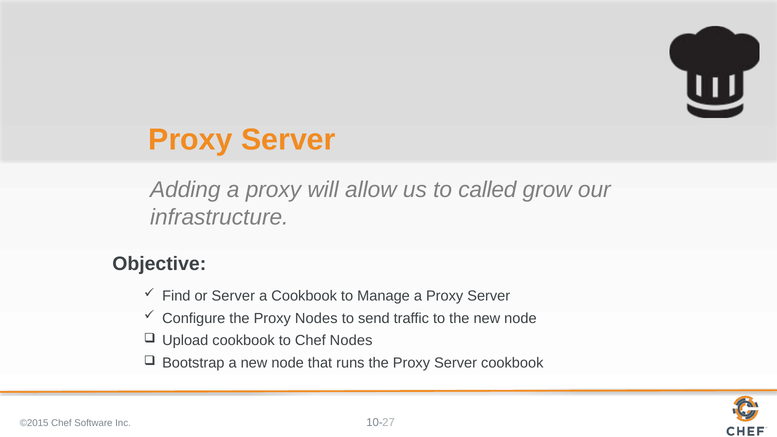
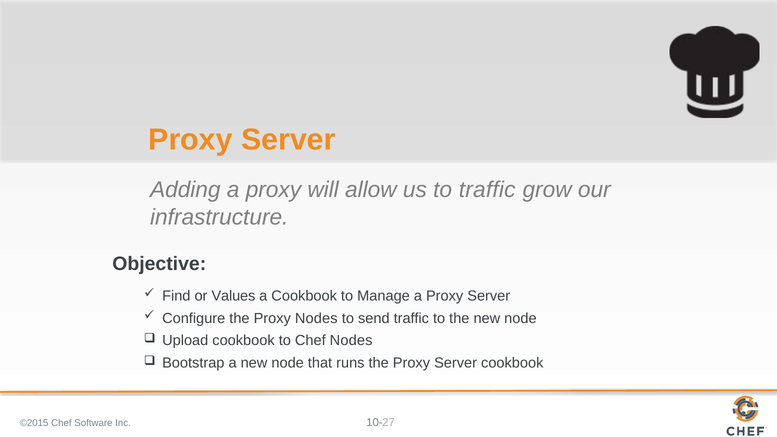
to called: called -> traffic
or Server: Server -> Values
